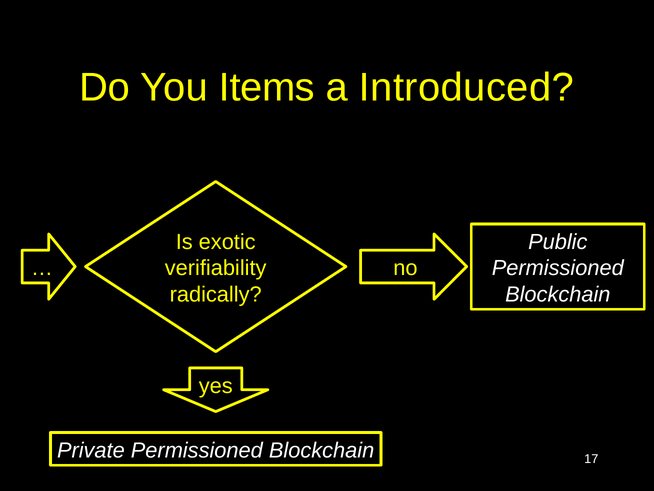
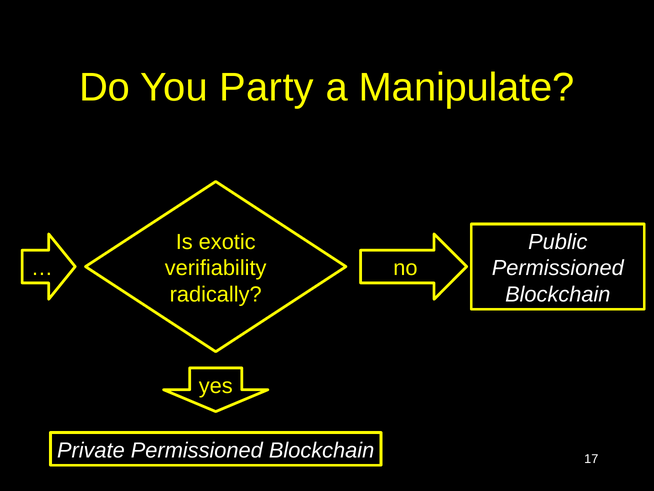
Items: Items -> Party
Introduced: Introduced -> Manipulate
